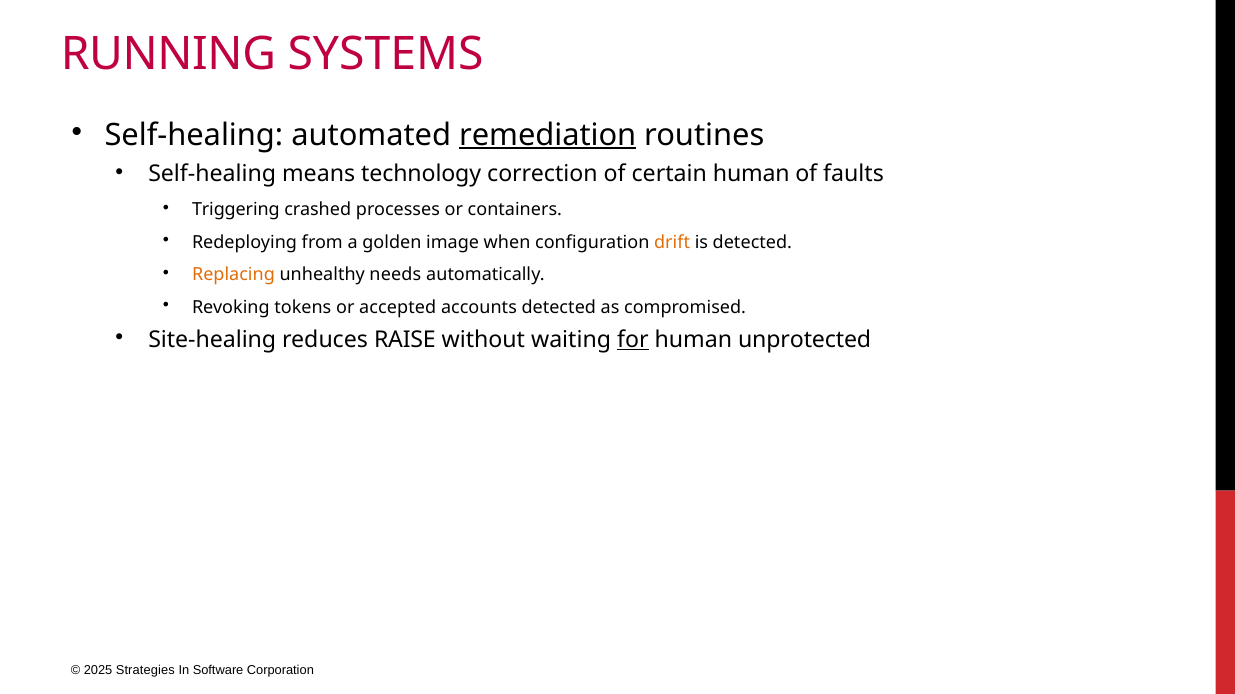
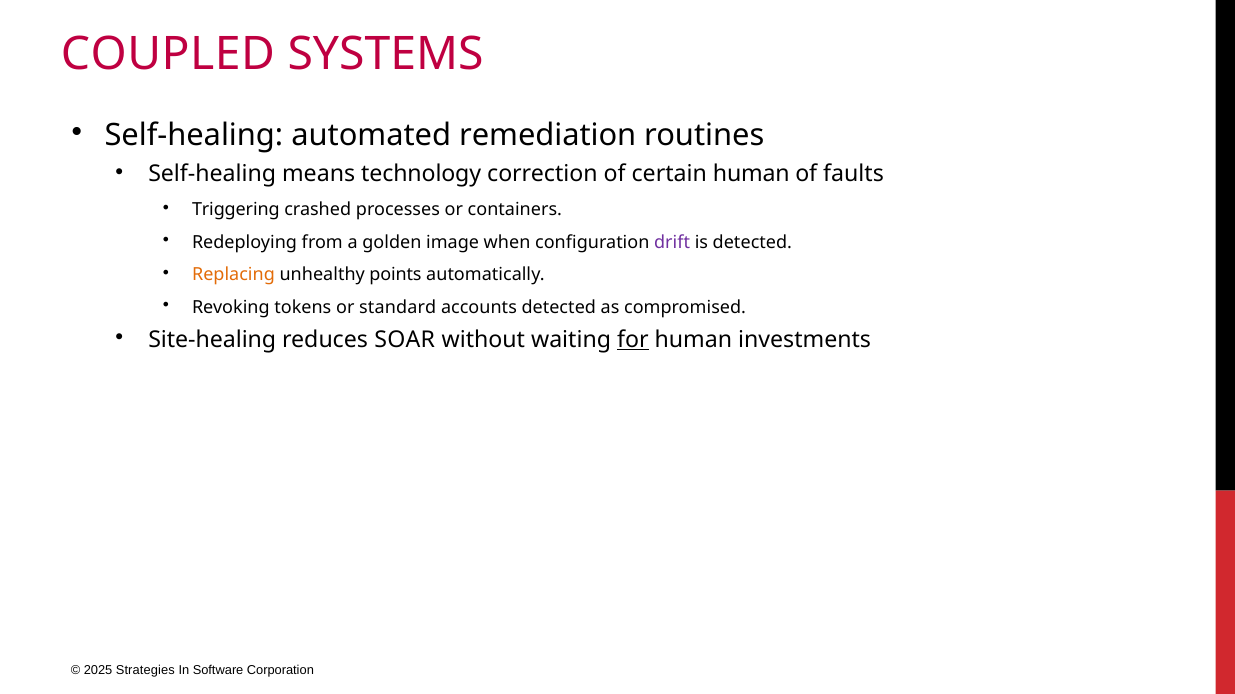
RUNNING: RUNNING -> COUPLED
remediation underline: present -> none
drift colour: orange -> purple
needs: needs -> points
accepted: accepted -> standard
RAISE: RAISE -> SOAR
unprotected: unprotected -> investments
